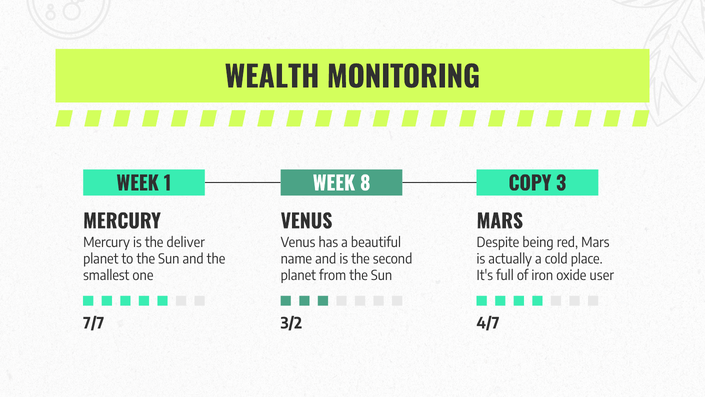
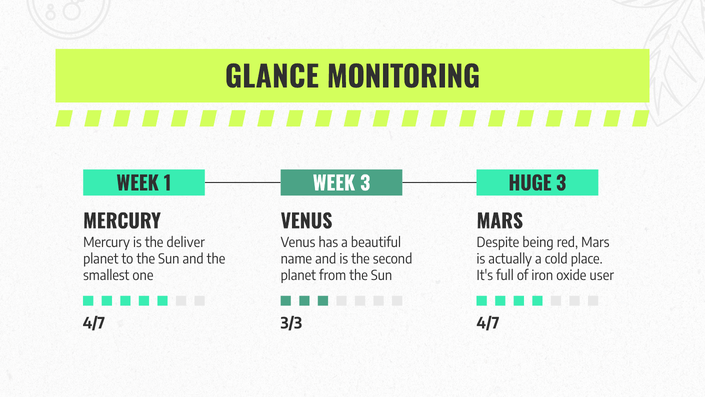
WEALTH: WEALTH -> GLANCE
WEEK 8: 8 -> 3
COPY: COPY -> HUGE
7/7 at (94, 323): 7/7 -> 4/7
3/2: 3/2 -> 3/3
